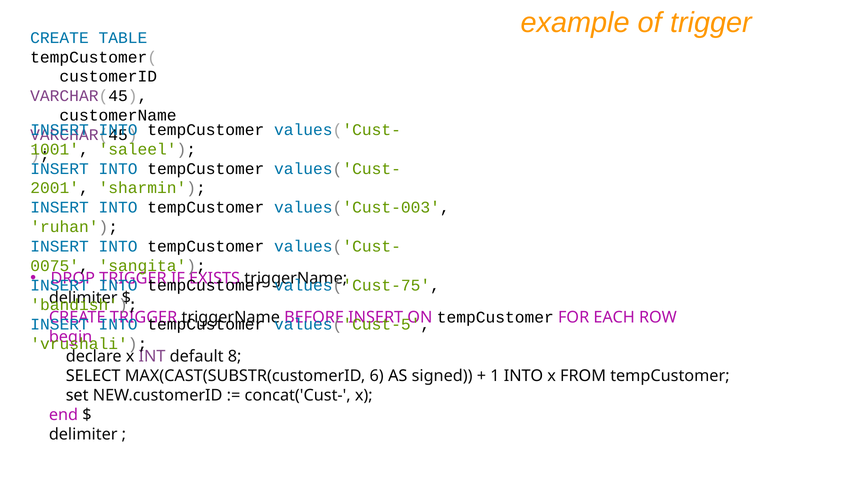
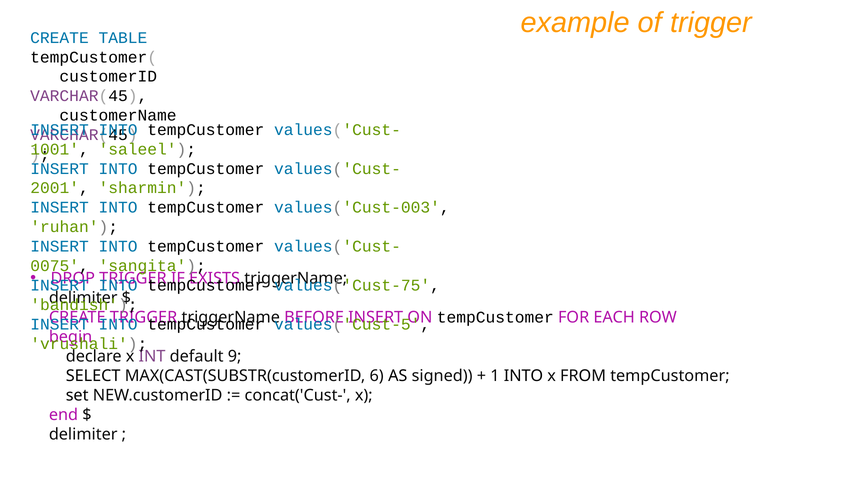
8: 8 -> 9
